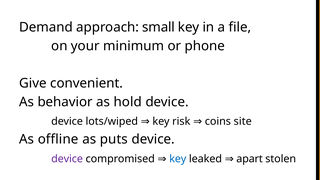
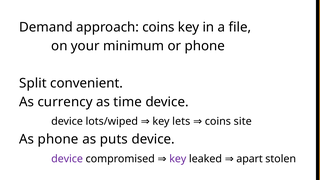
approach small: small -> coins
Give: Give -> Split
behavior: behavior -> currency
hold: hold -> time
risk: risk -> lets
As offline: offline -> phone
key at (178, 159) colour: blue -> purple
